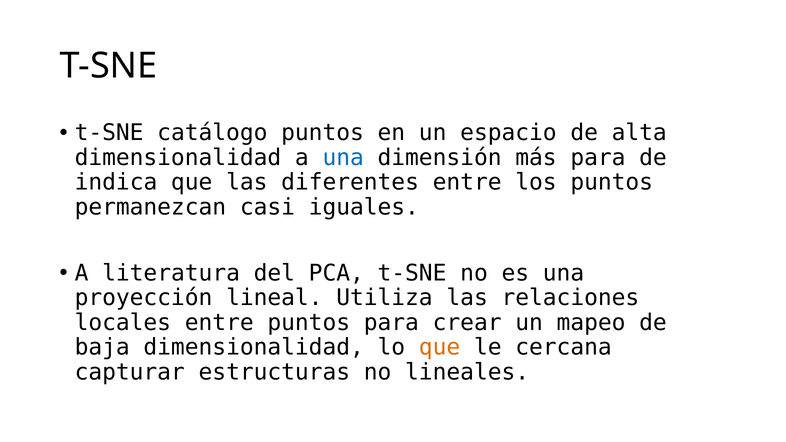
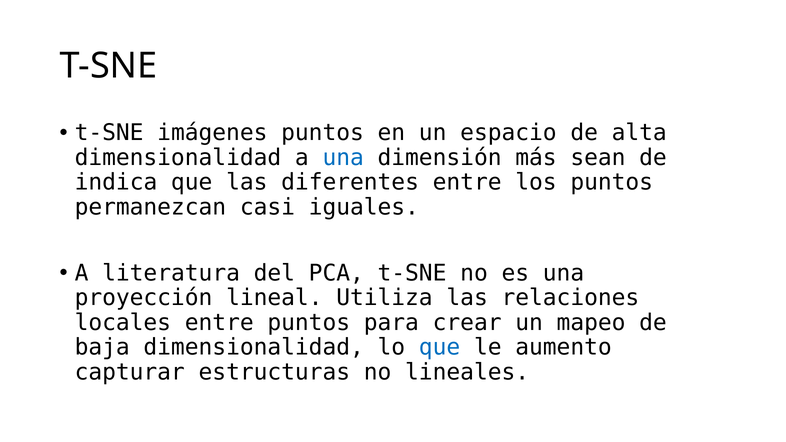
catálogo: catálogo -> imágenes
más para: para -> sean
que at (440, 347) colour: orange -> blue
cercana: cercana -> aumento
